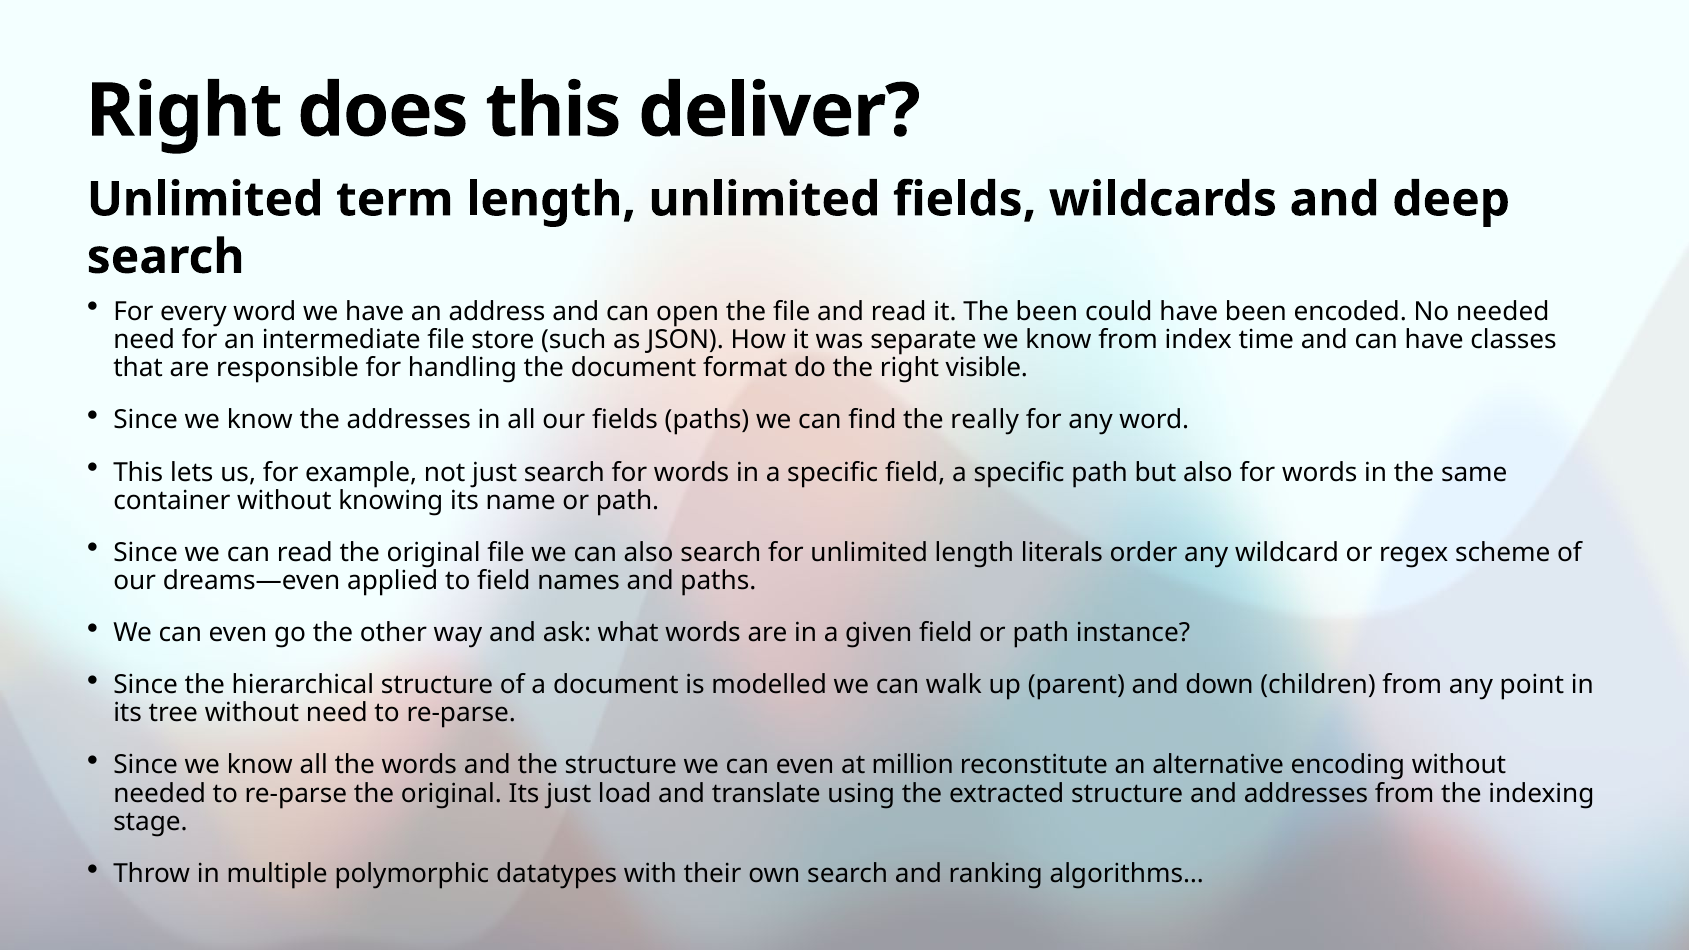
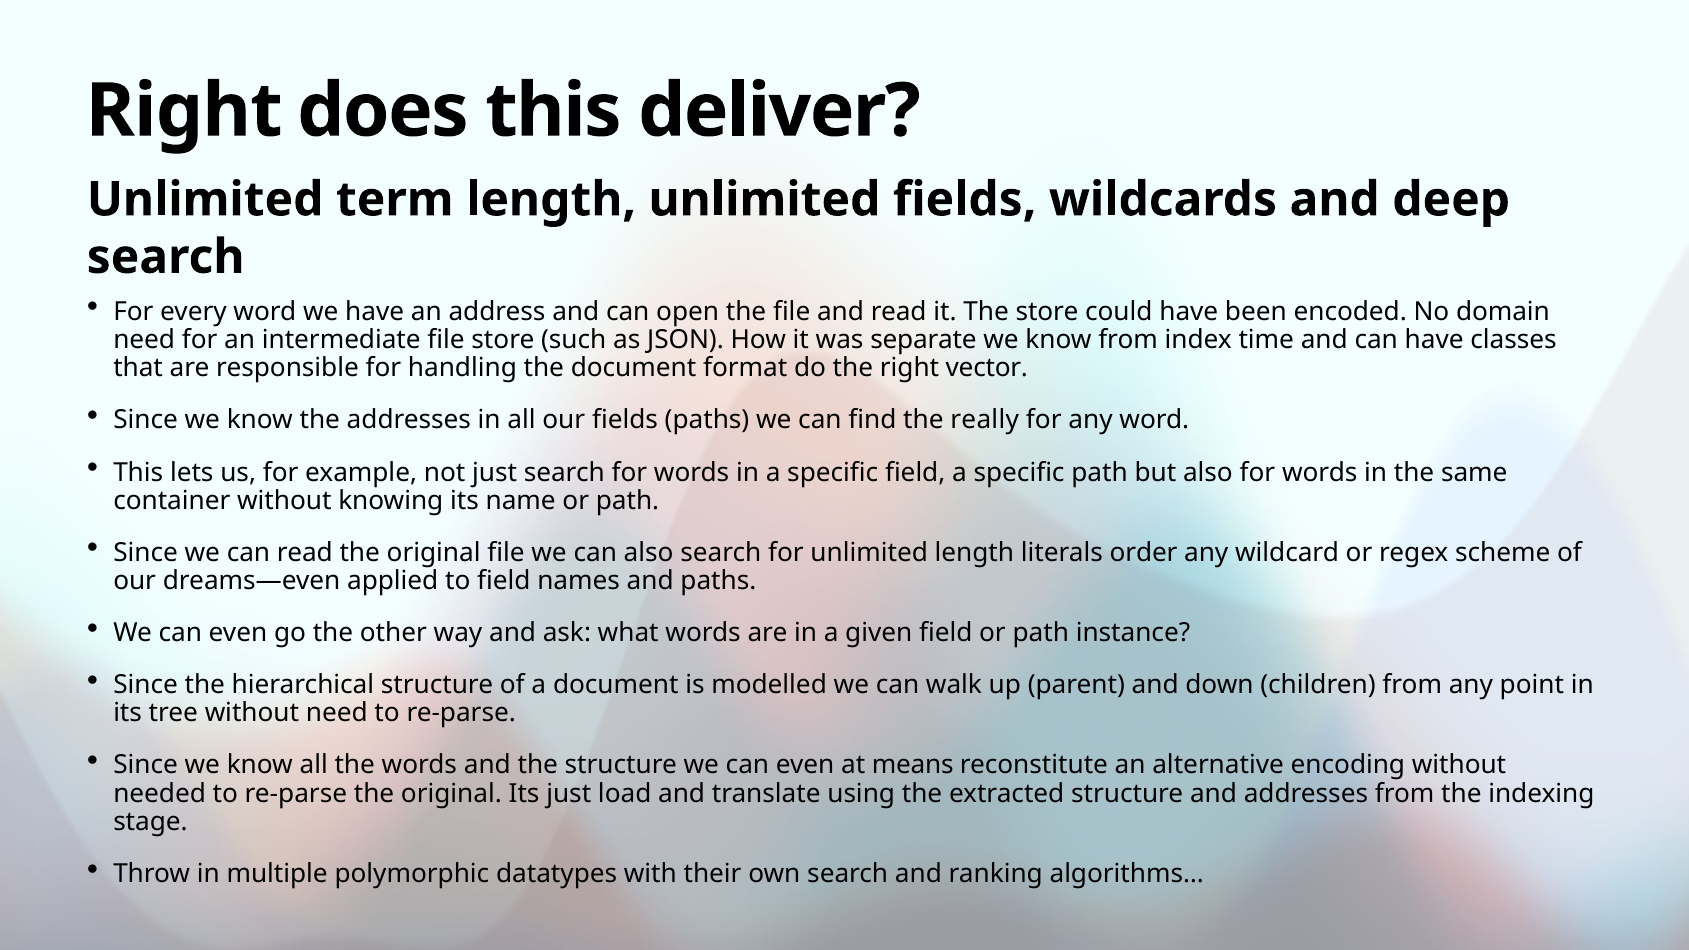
The been: been -> store
No needed: needed -> domain
visible: visible -> vector
million: million -> means
